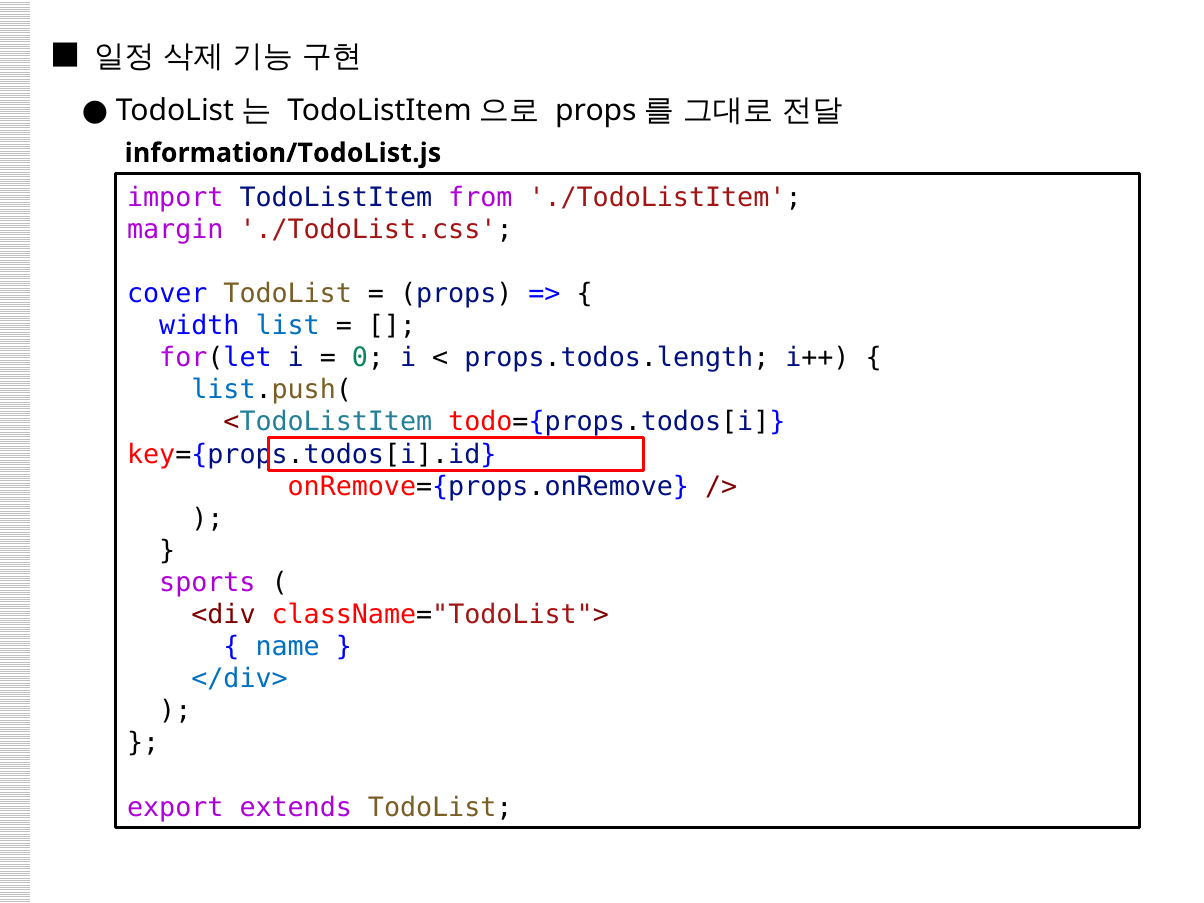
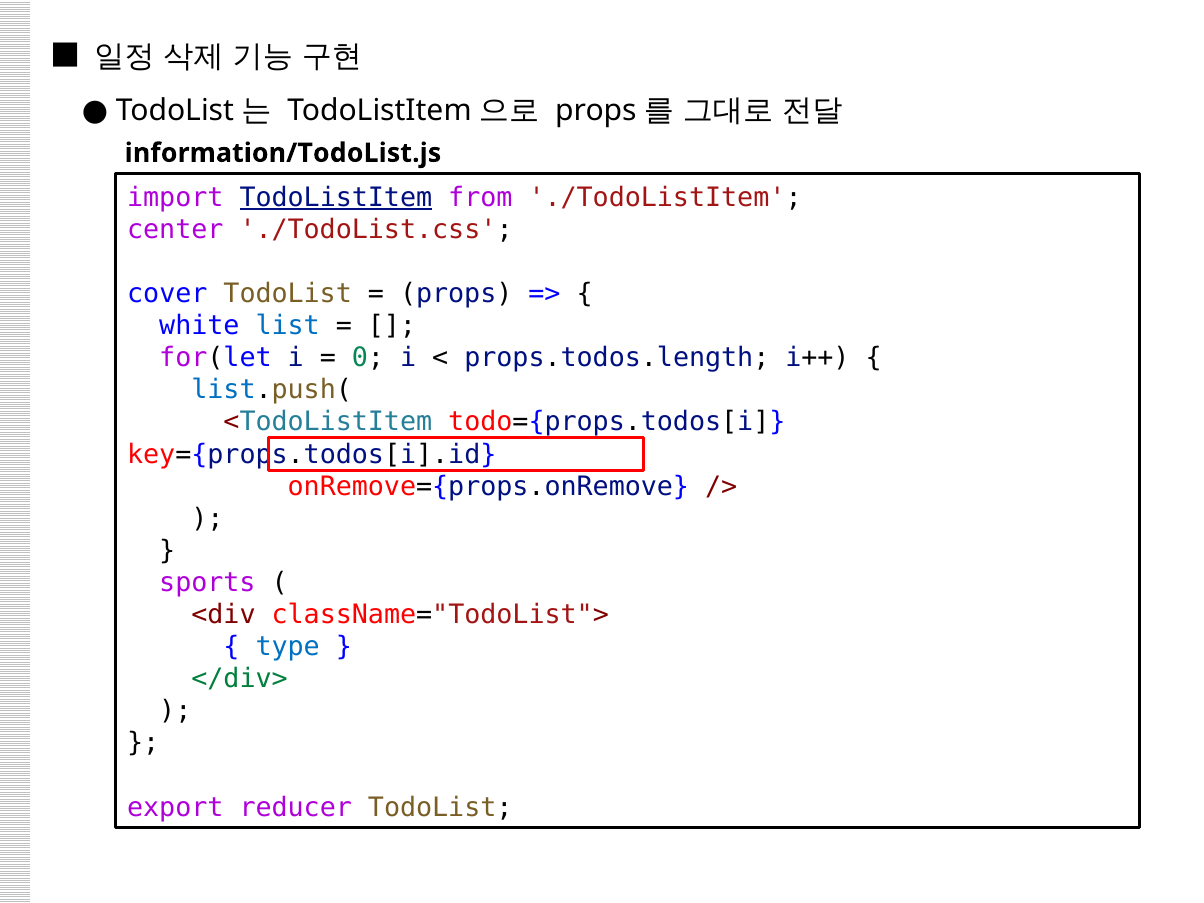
TodoListItem underline: none -> present
margin: margin -> center
width: width -> white
name: name -> type
</div> colour: blue -> green
extends: extends -> reducer
